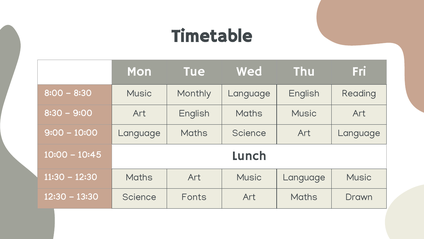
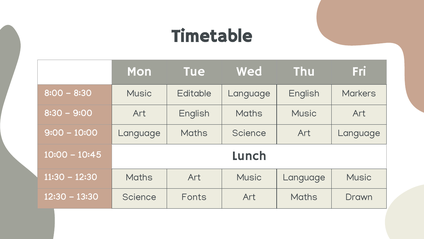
Monthly: Monthly -> Editable
Reading: Reading -> Markers
